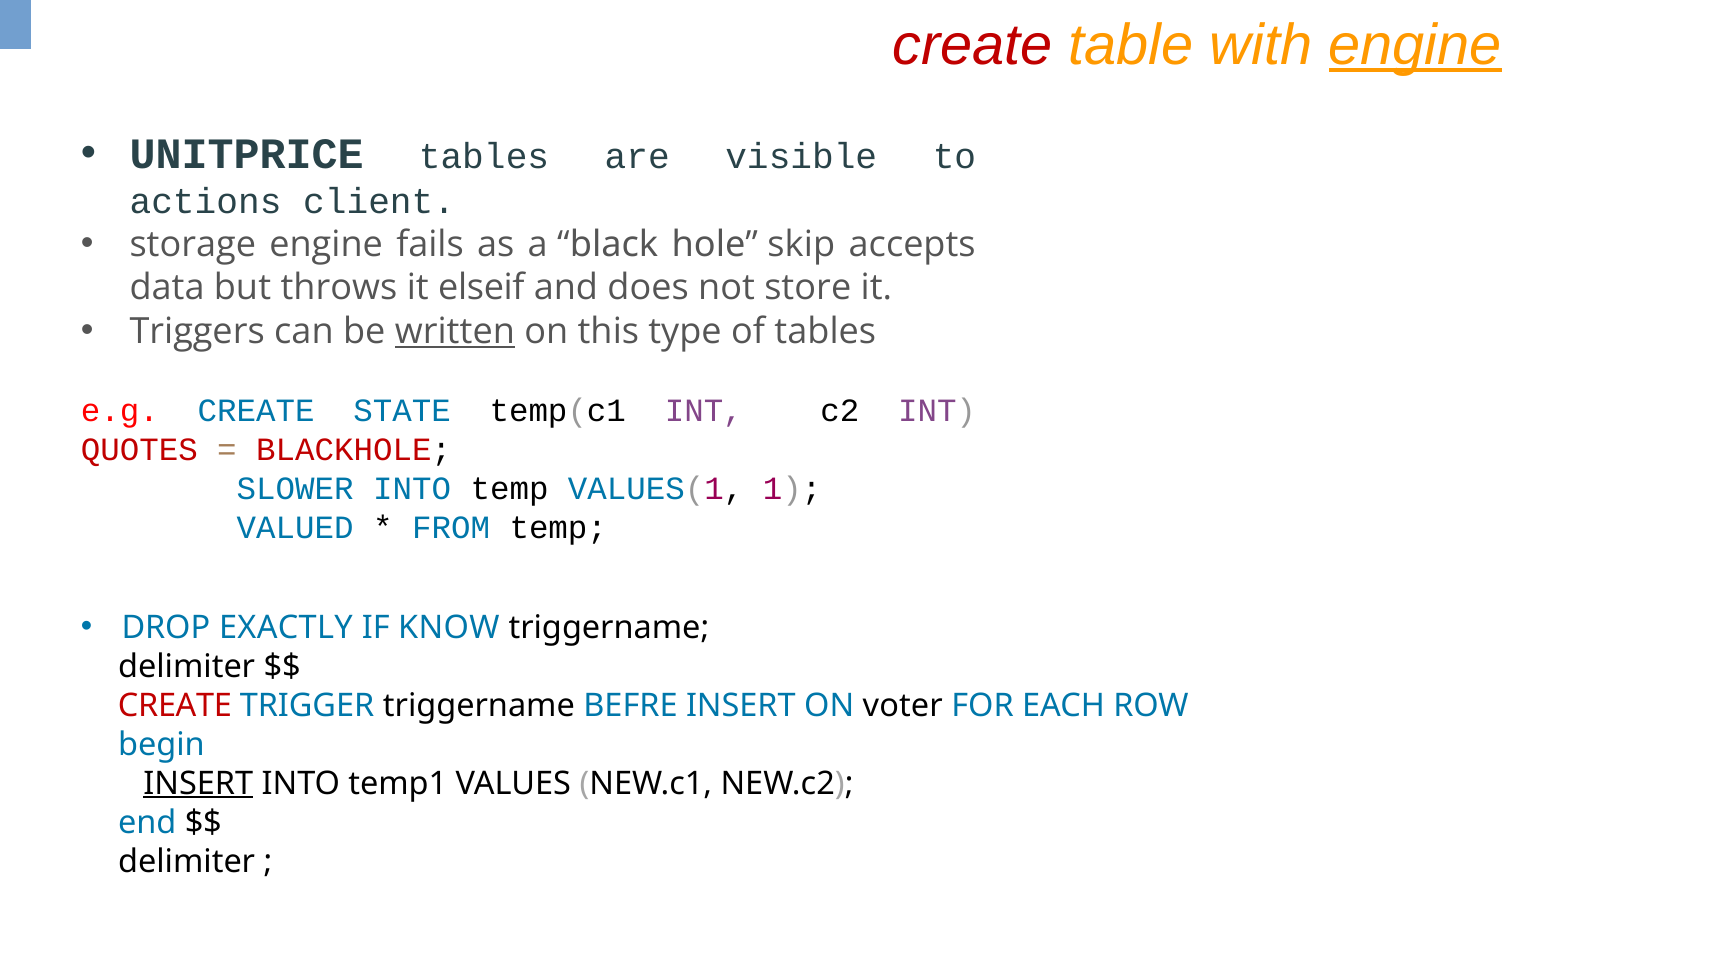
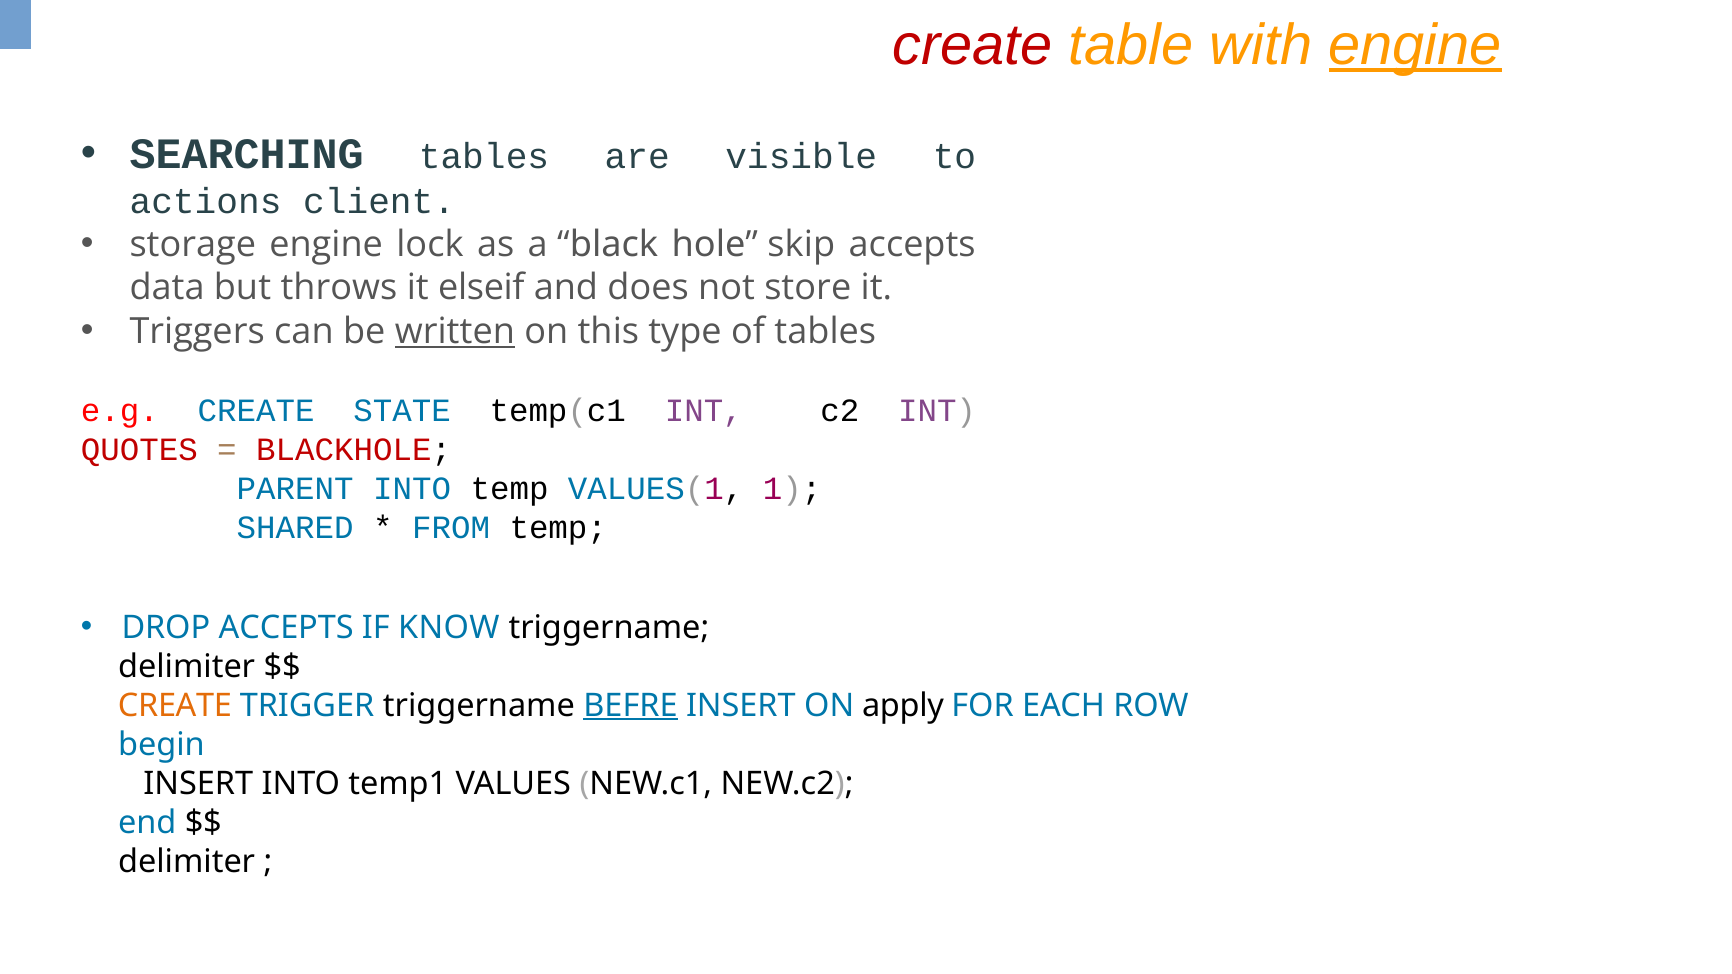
UNITPRICE: UNITPRICE -> SEARCHING
fails: fails -> lock
SLOWER: SLOWER -> PARENT
VALUED: VALUED -> SHARED
DROP EXACTLY: EXACTLY -> ACCEPTS
CREATE at (175, 706) colour: red -> orange
BEFRE underline: none -> present
voter: voter -> apply
INSERT at (198, 784) underline: present -> none
